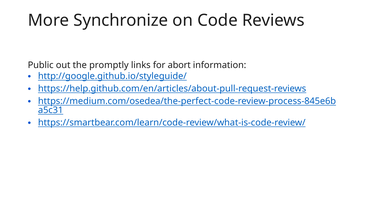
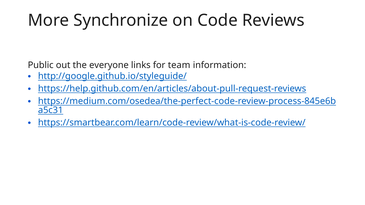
promptly: promptly -> everyone
abort: abort -> team
